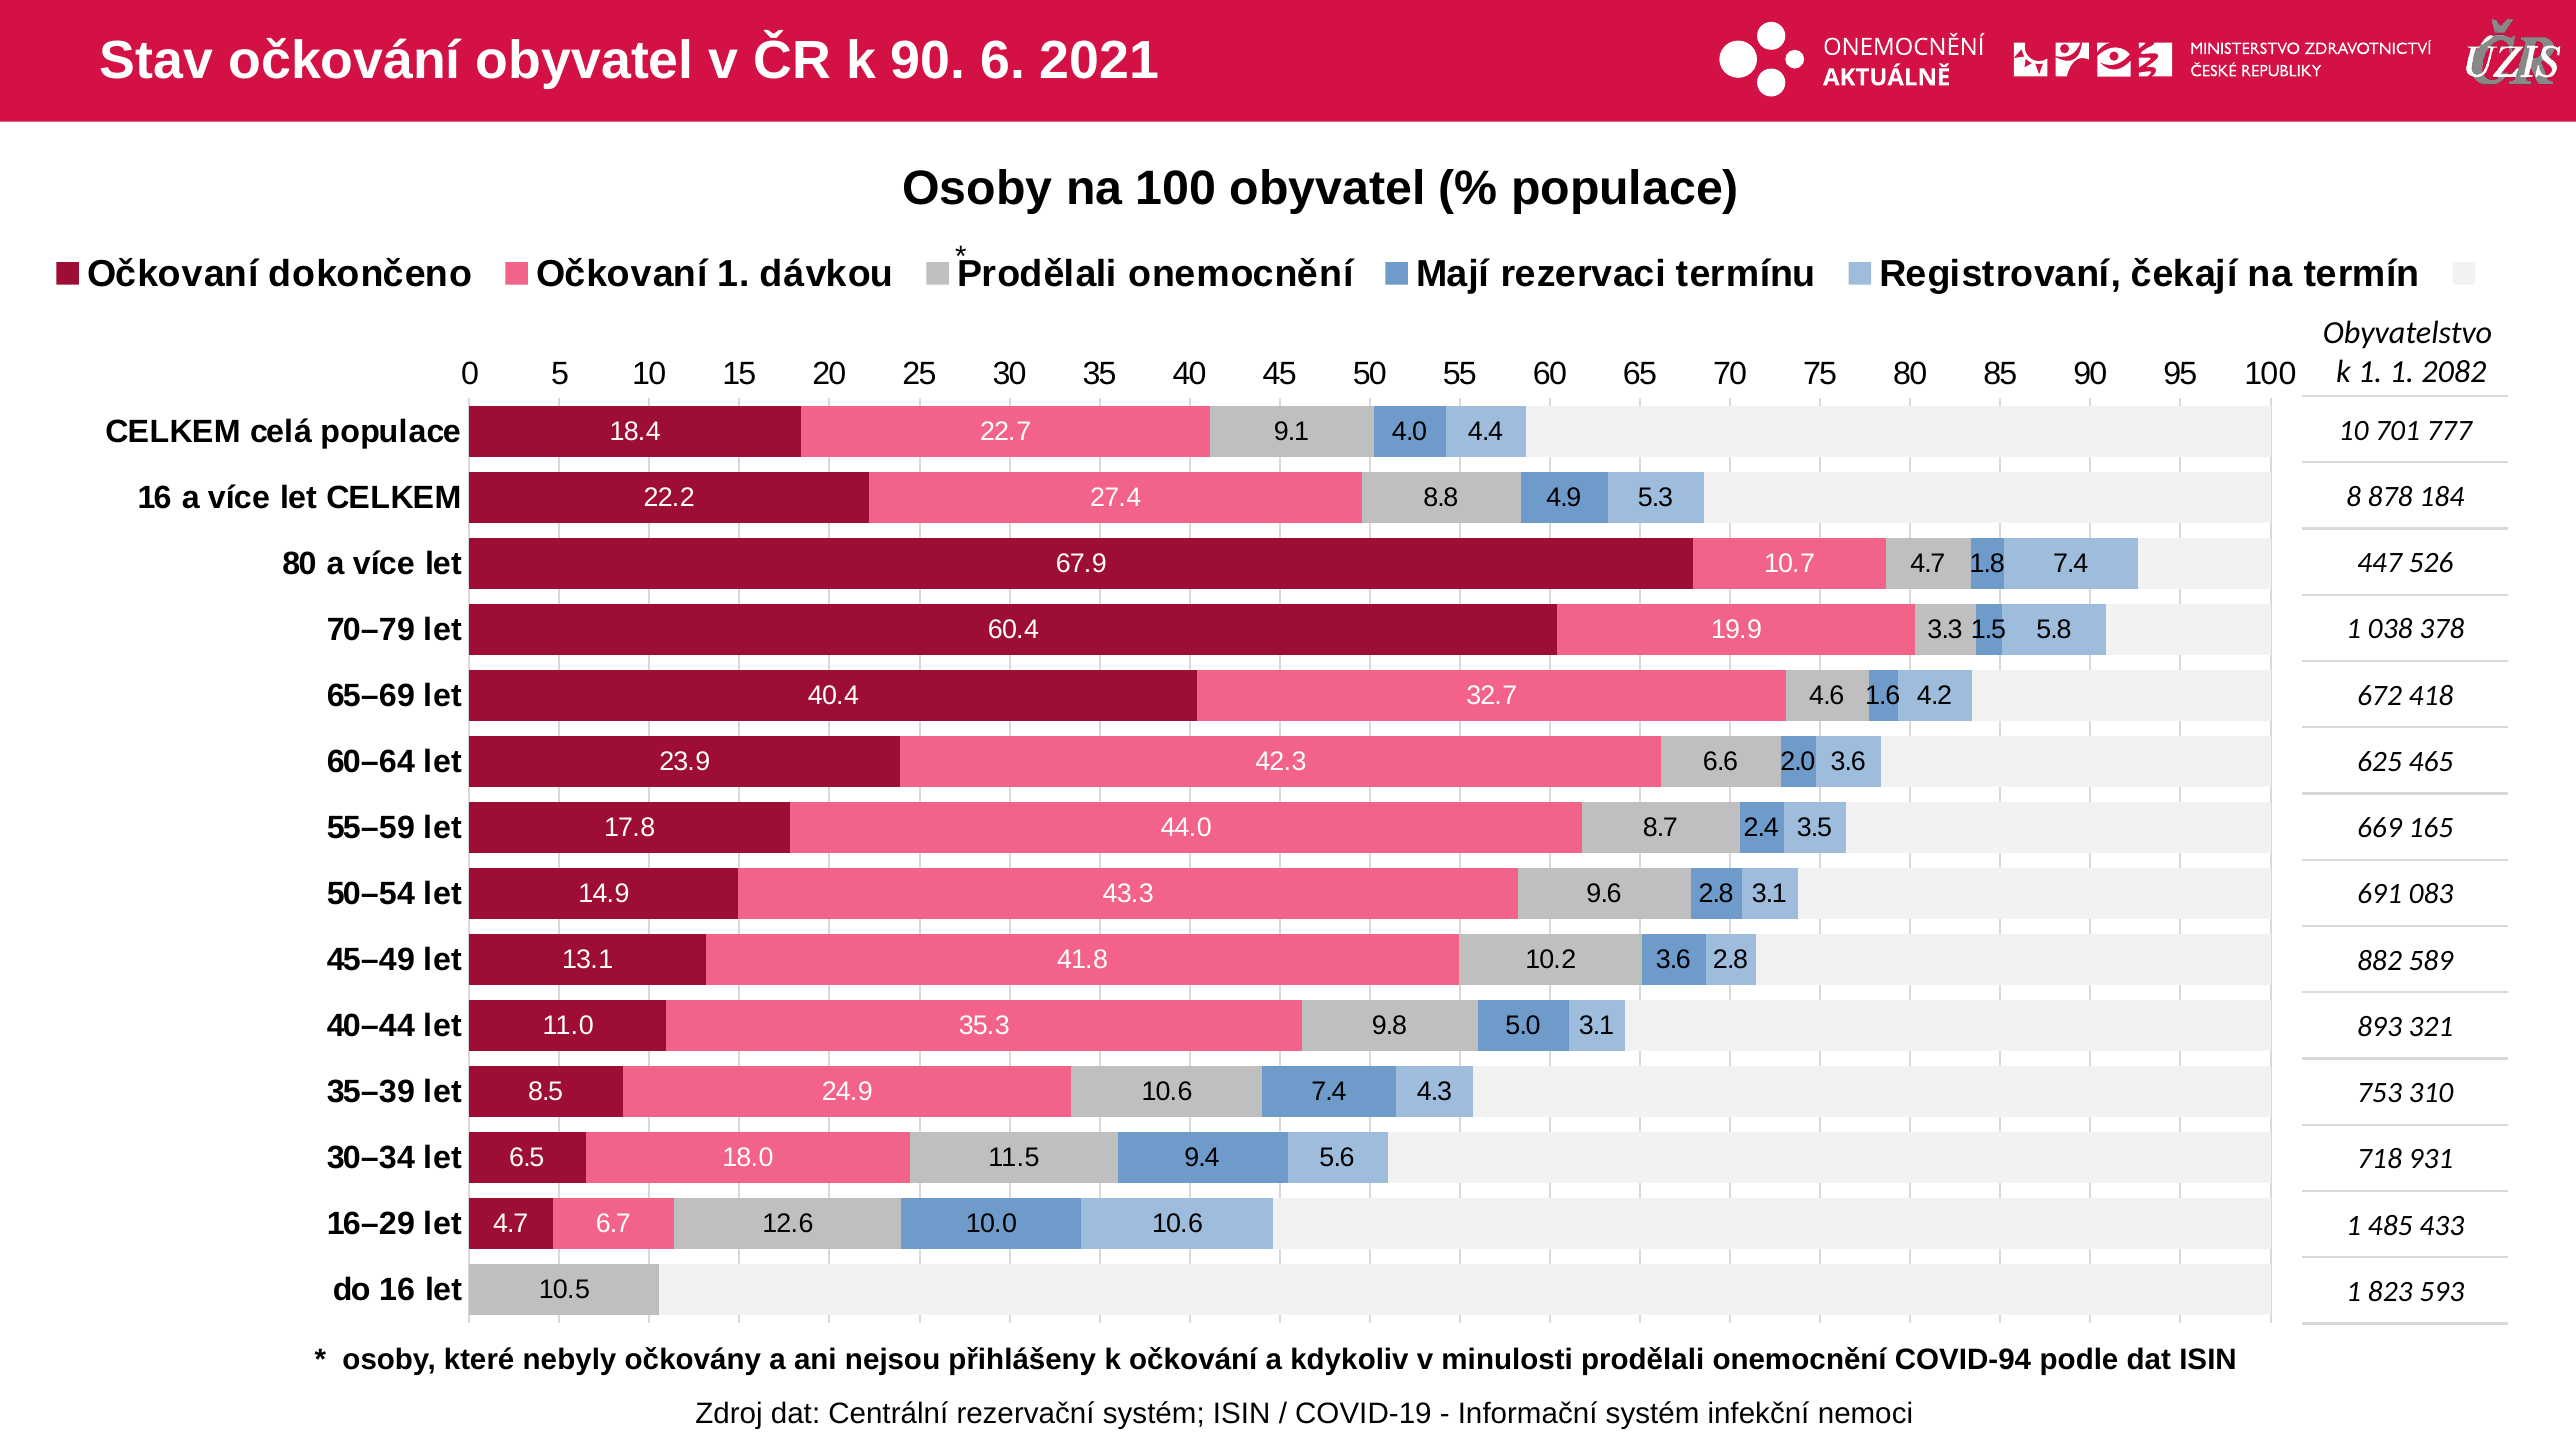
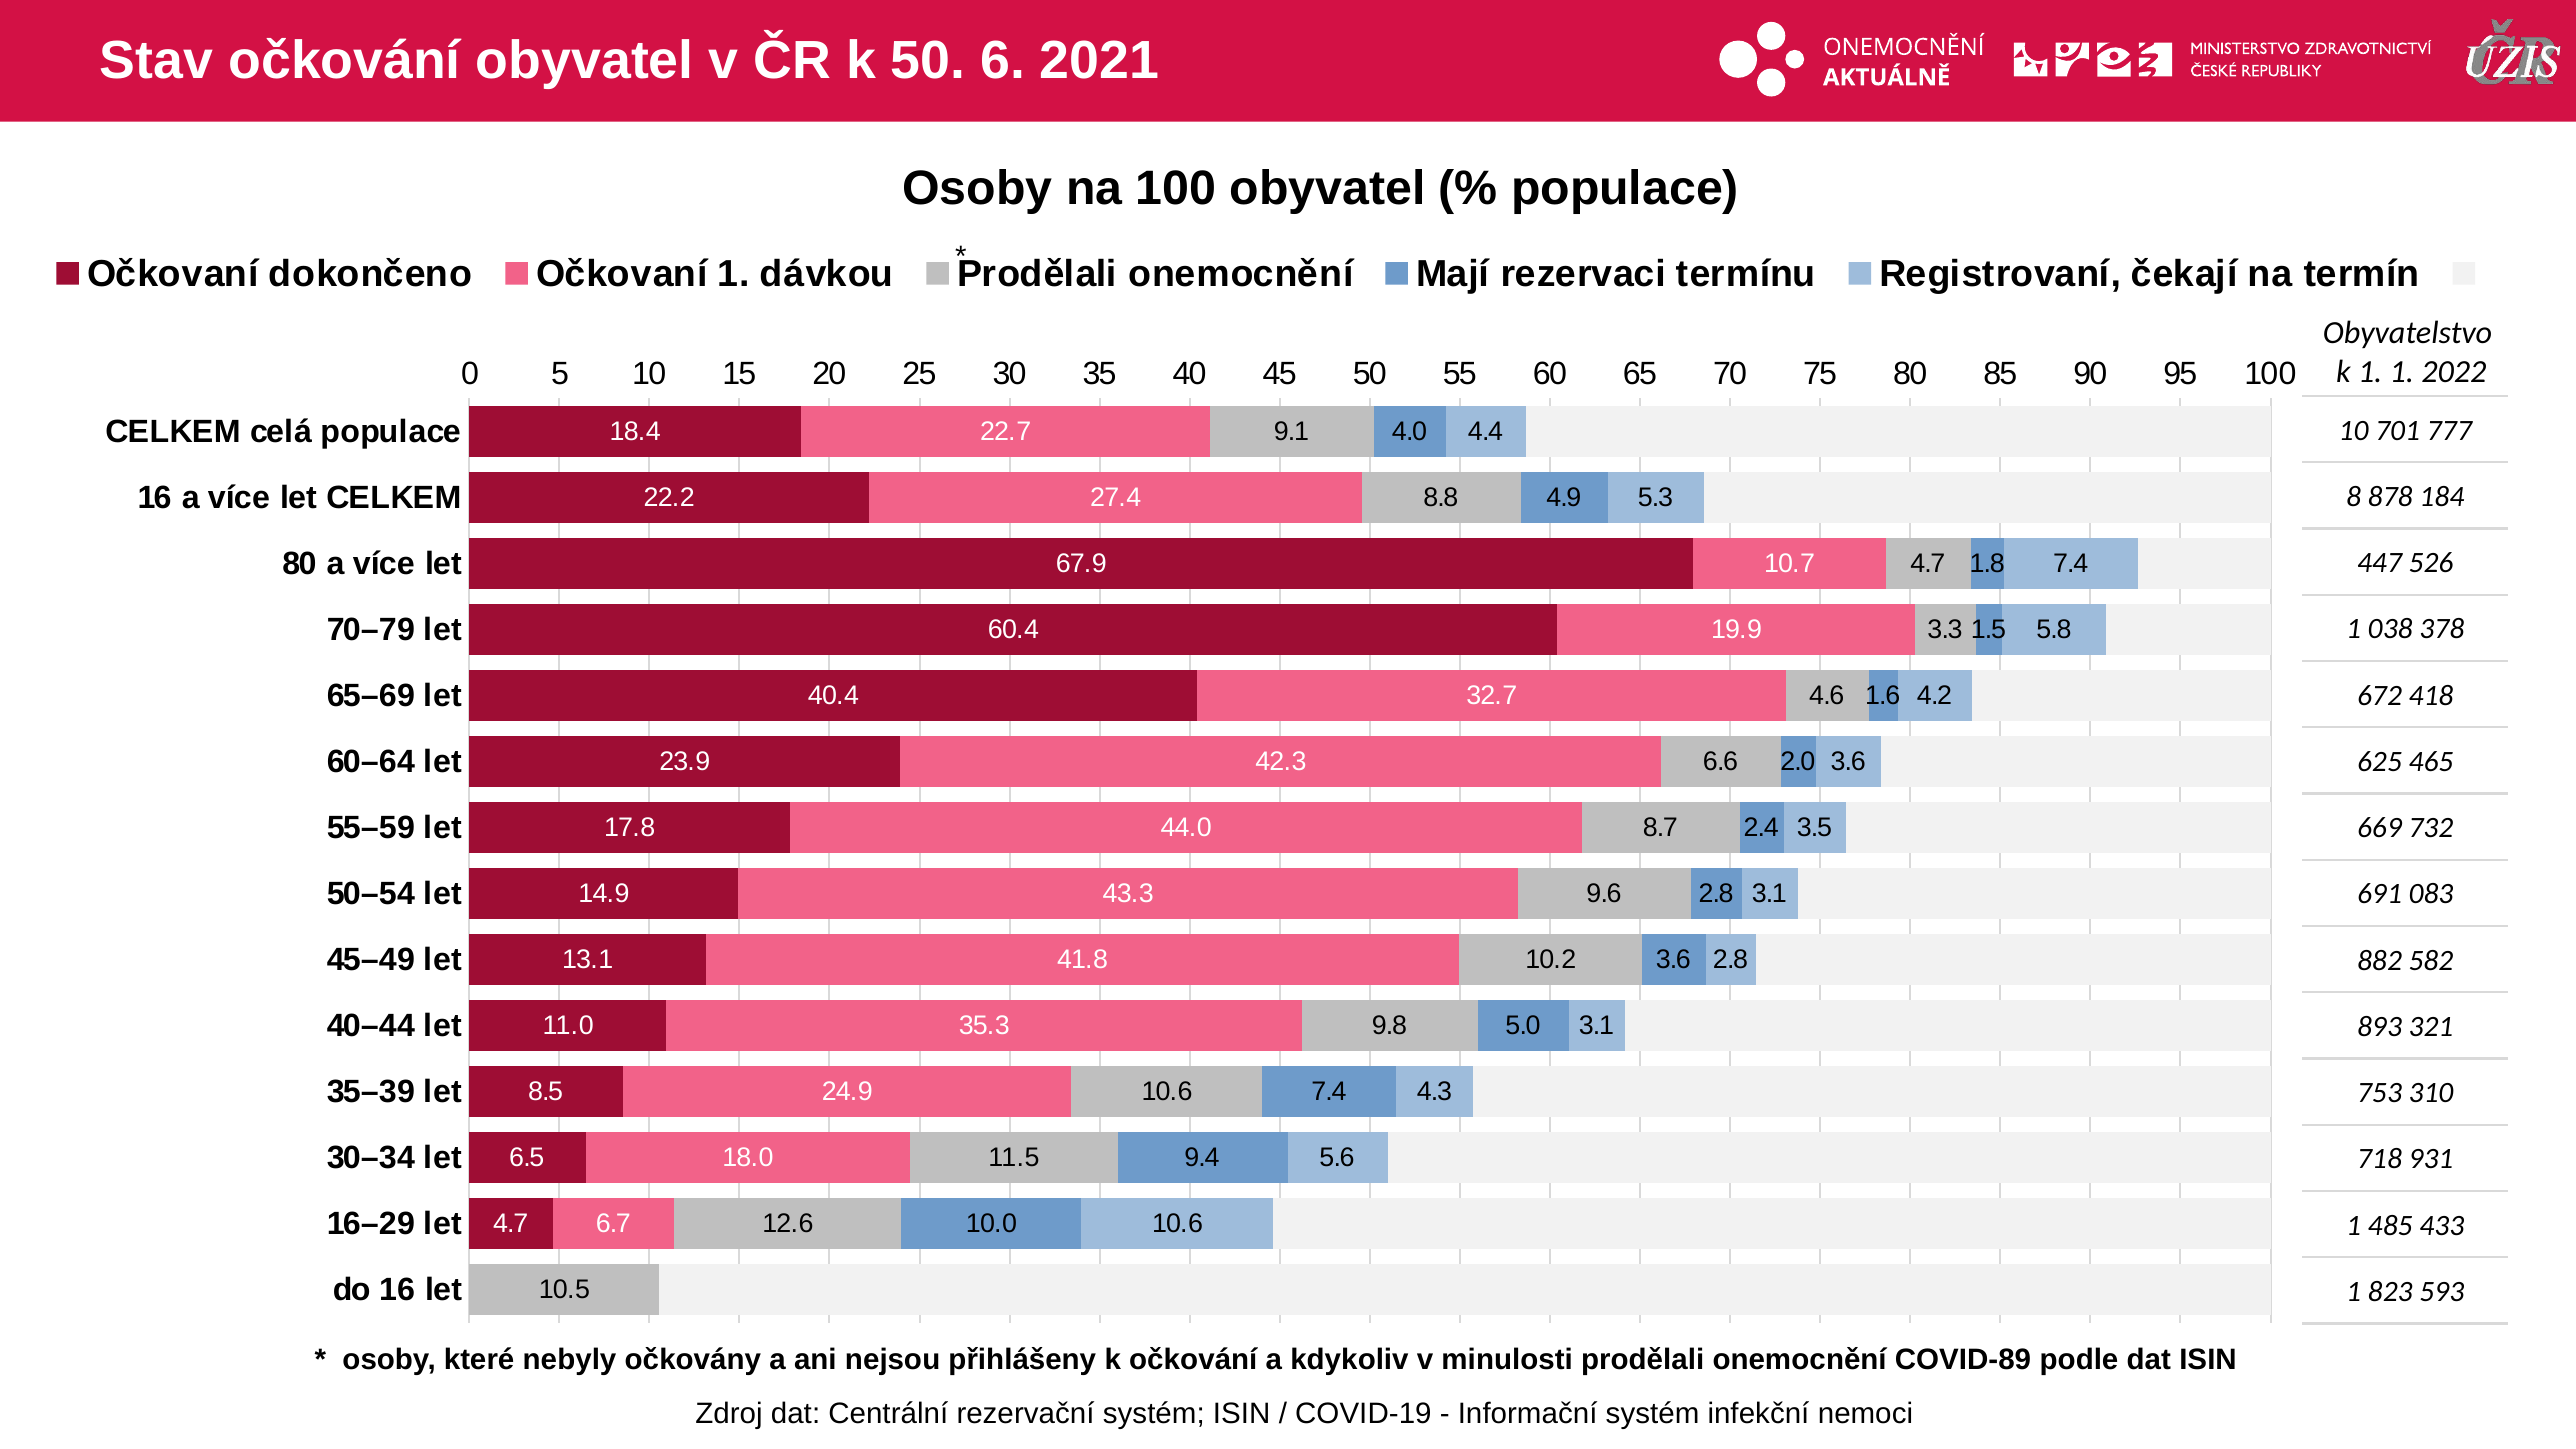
k 90: 90 -> 50
2082: 2082 -> 2022
165: 165 -> 732
589: 589 -> 582
COVID-94: COVID-94 -> COVID-89
